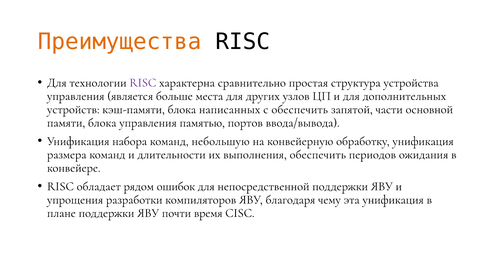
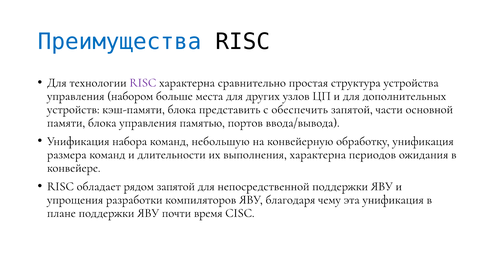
Преимущества colour: orange -> blue
является: является -> набором
написанных: написанных -> представить
выполнения обеспечить: обеспечить -> характерна
рядом ошибок: ошибок -> запятой
